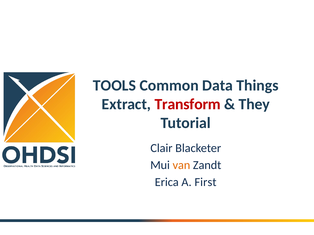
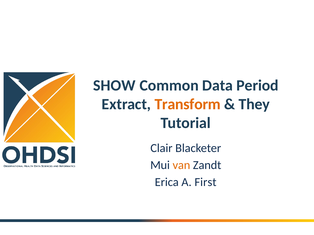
TOOLS: TOOLS -> SHOW
Things: Things -> Period
Transform colour: red -> orange
